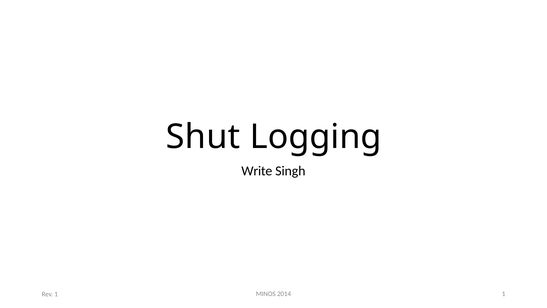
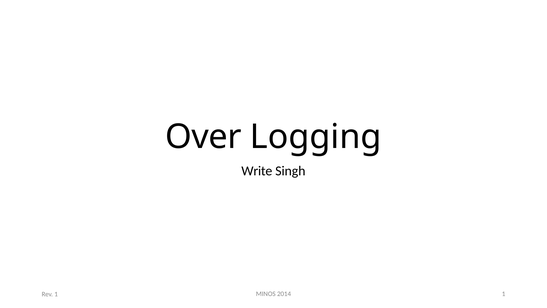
Shut: Shut -> Over
